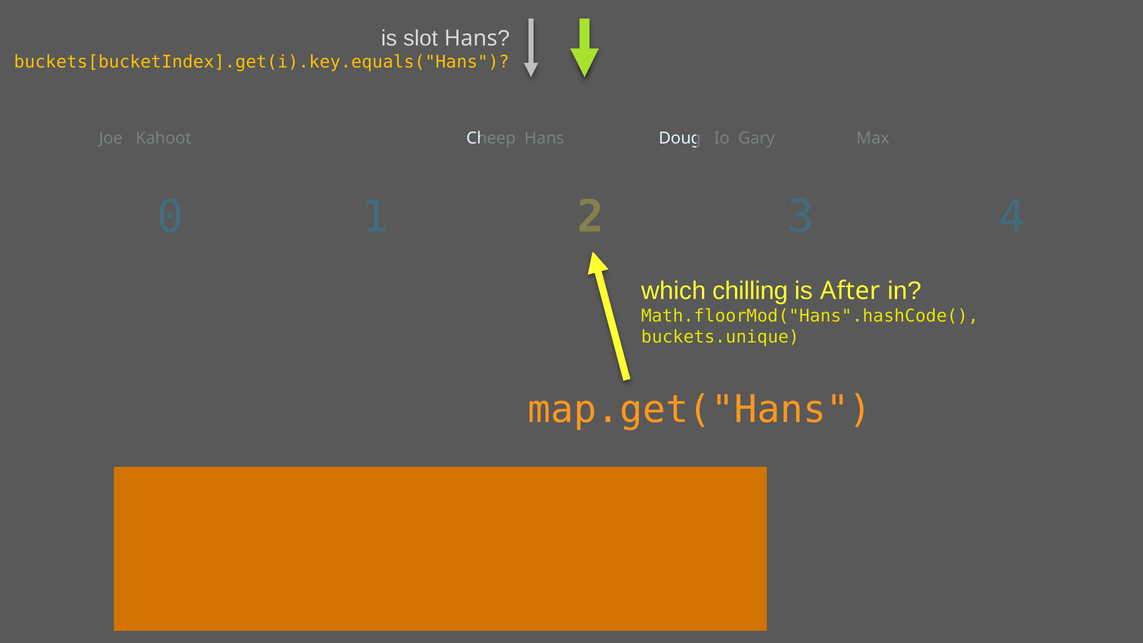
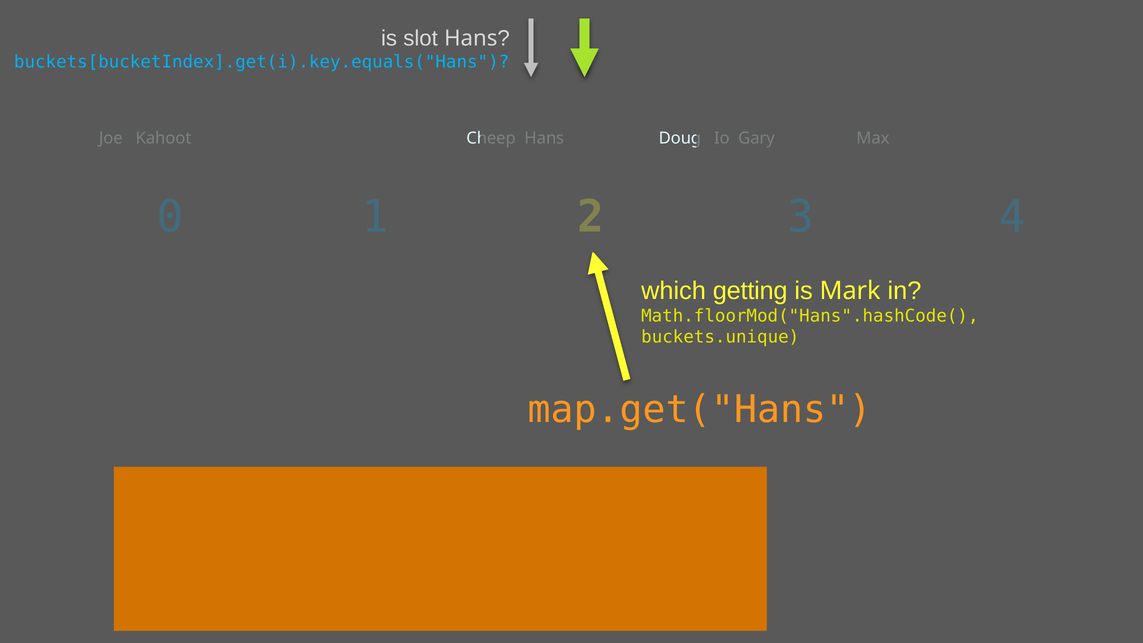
buckets[bucketIndex].get(i).key.equals("Hans colour: yellow -> light blue
chilling: chilling -> getting
After: After -> Mark
